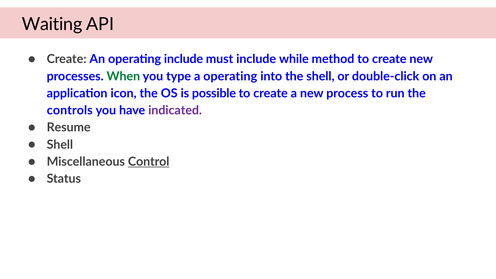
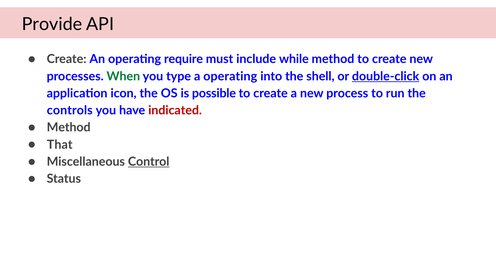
Waiting: Waiting -> Provide
operating include: include -> require
double-click underline: none -> present
indicated colour: purple -> red
Resume at (69, 128): Resume -> Method
Shell at (60, 145): Shell -> That
